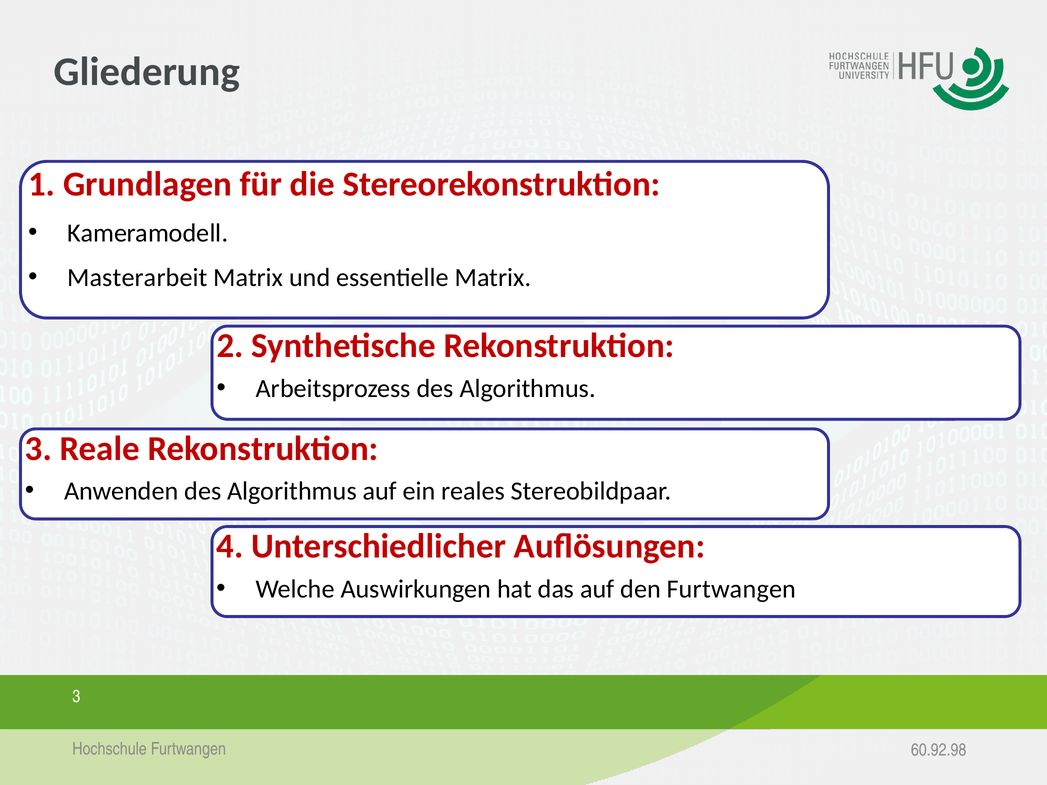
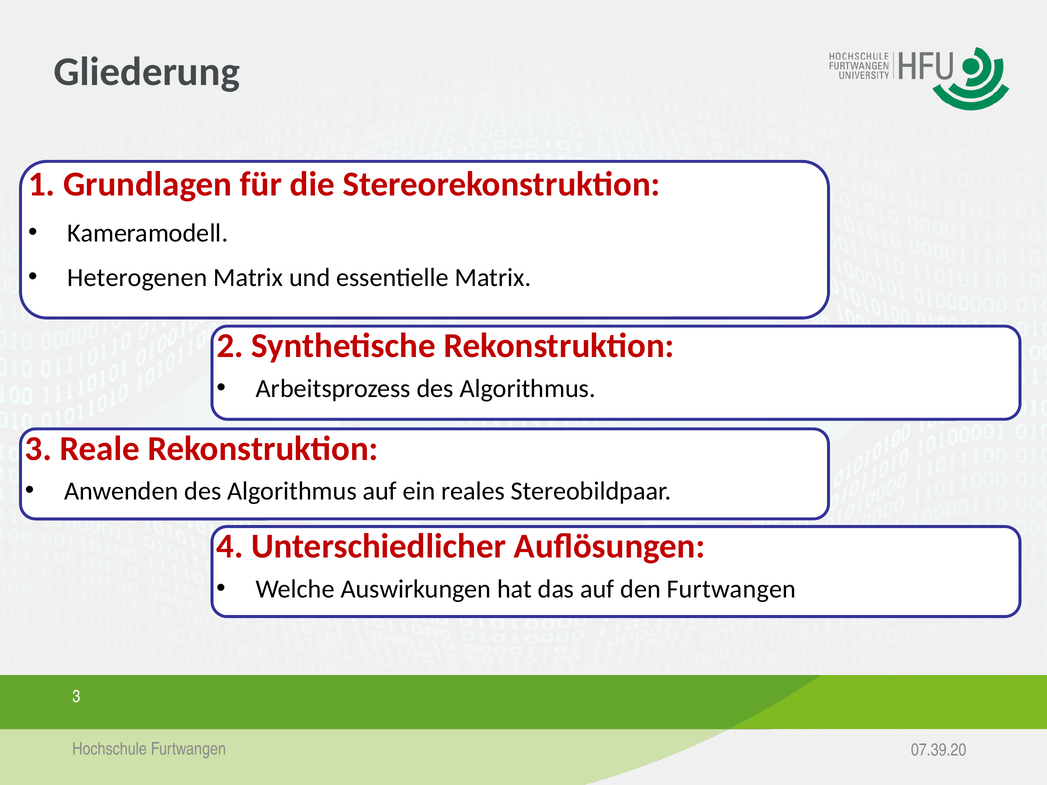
Masterarbeit: Masterarbeit -> Heterogenen
60.92.98: 60.92.98 -> 07.39.20
